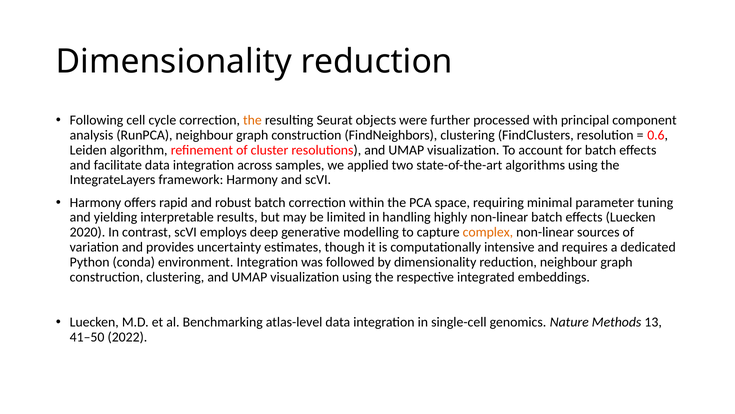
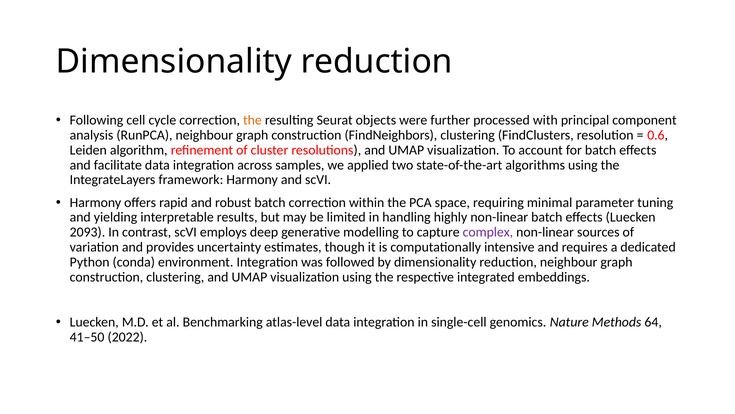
2020: 2020 -> 2093
complex colour: orange -> purple
13: 13 -> 64
